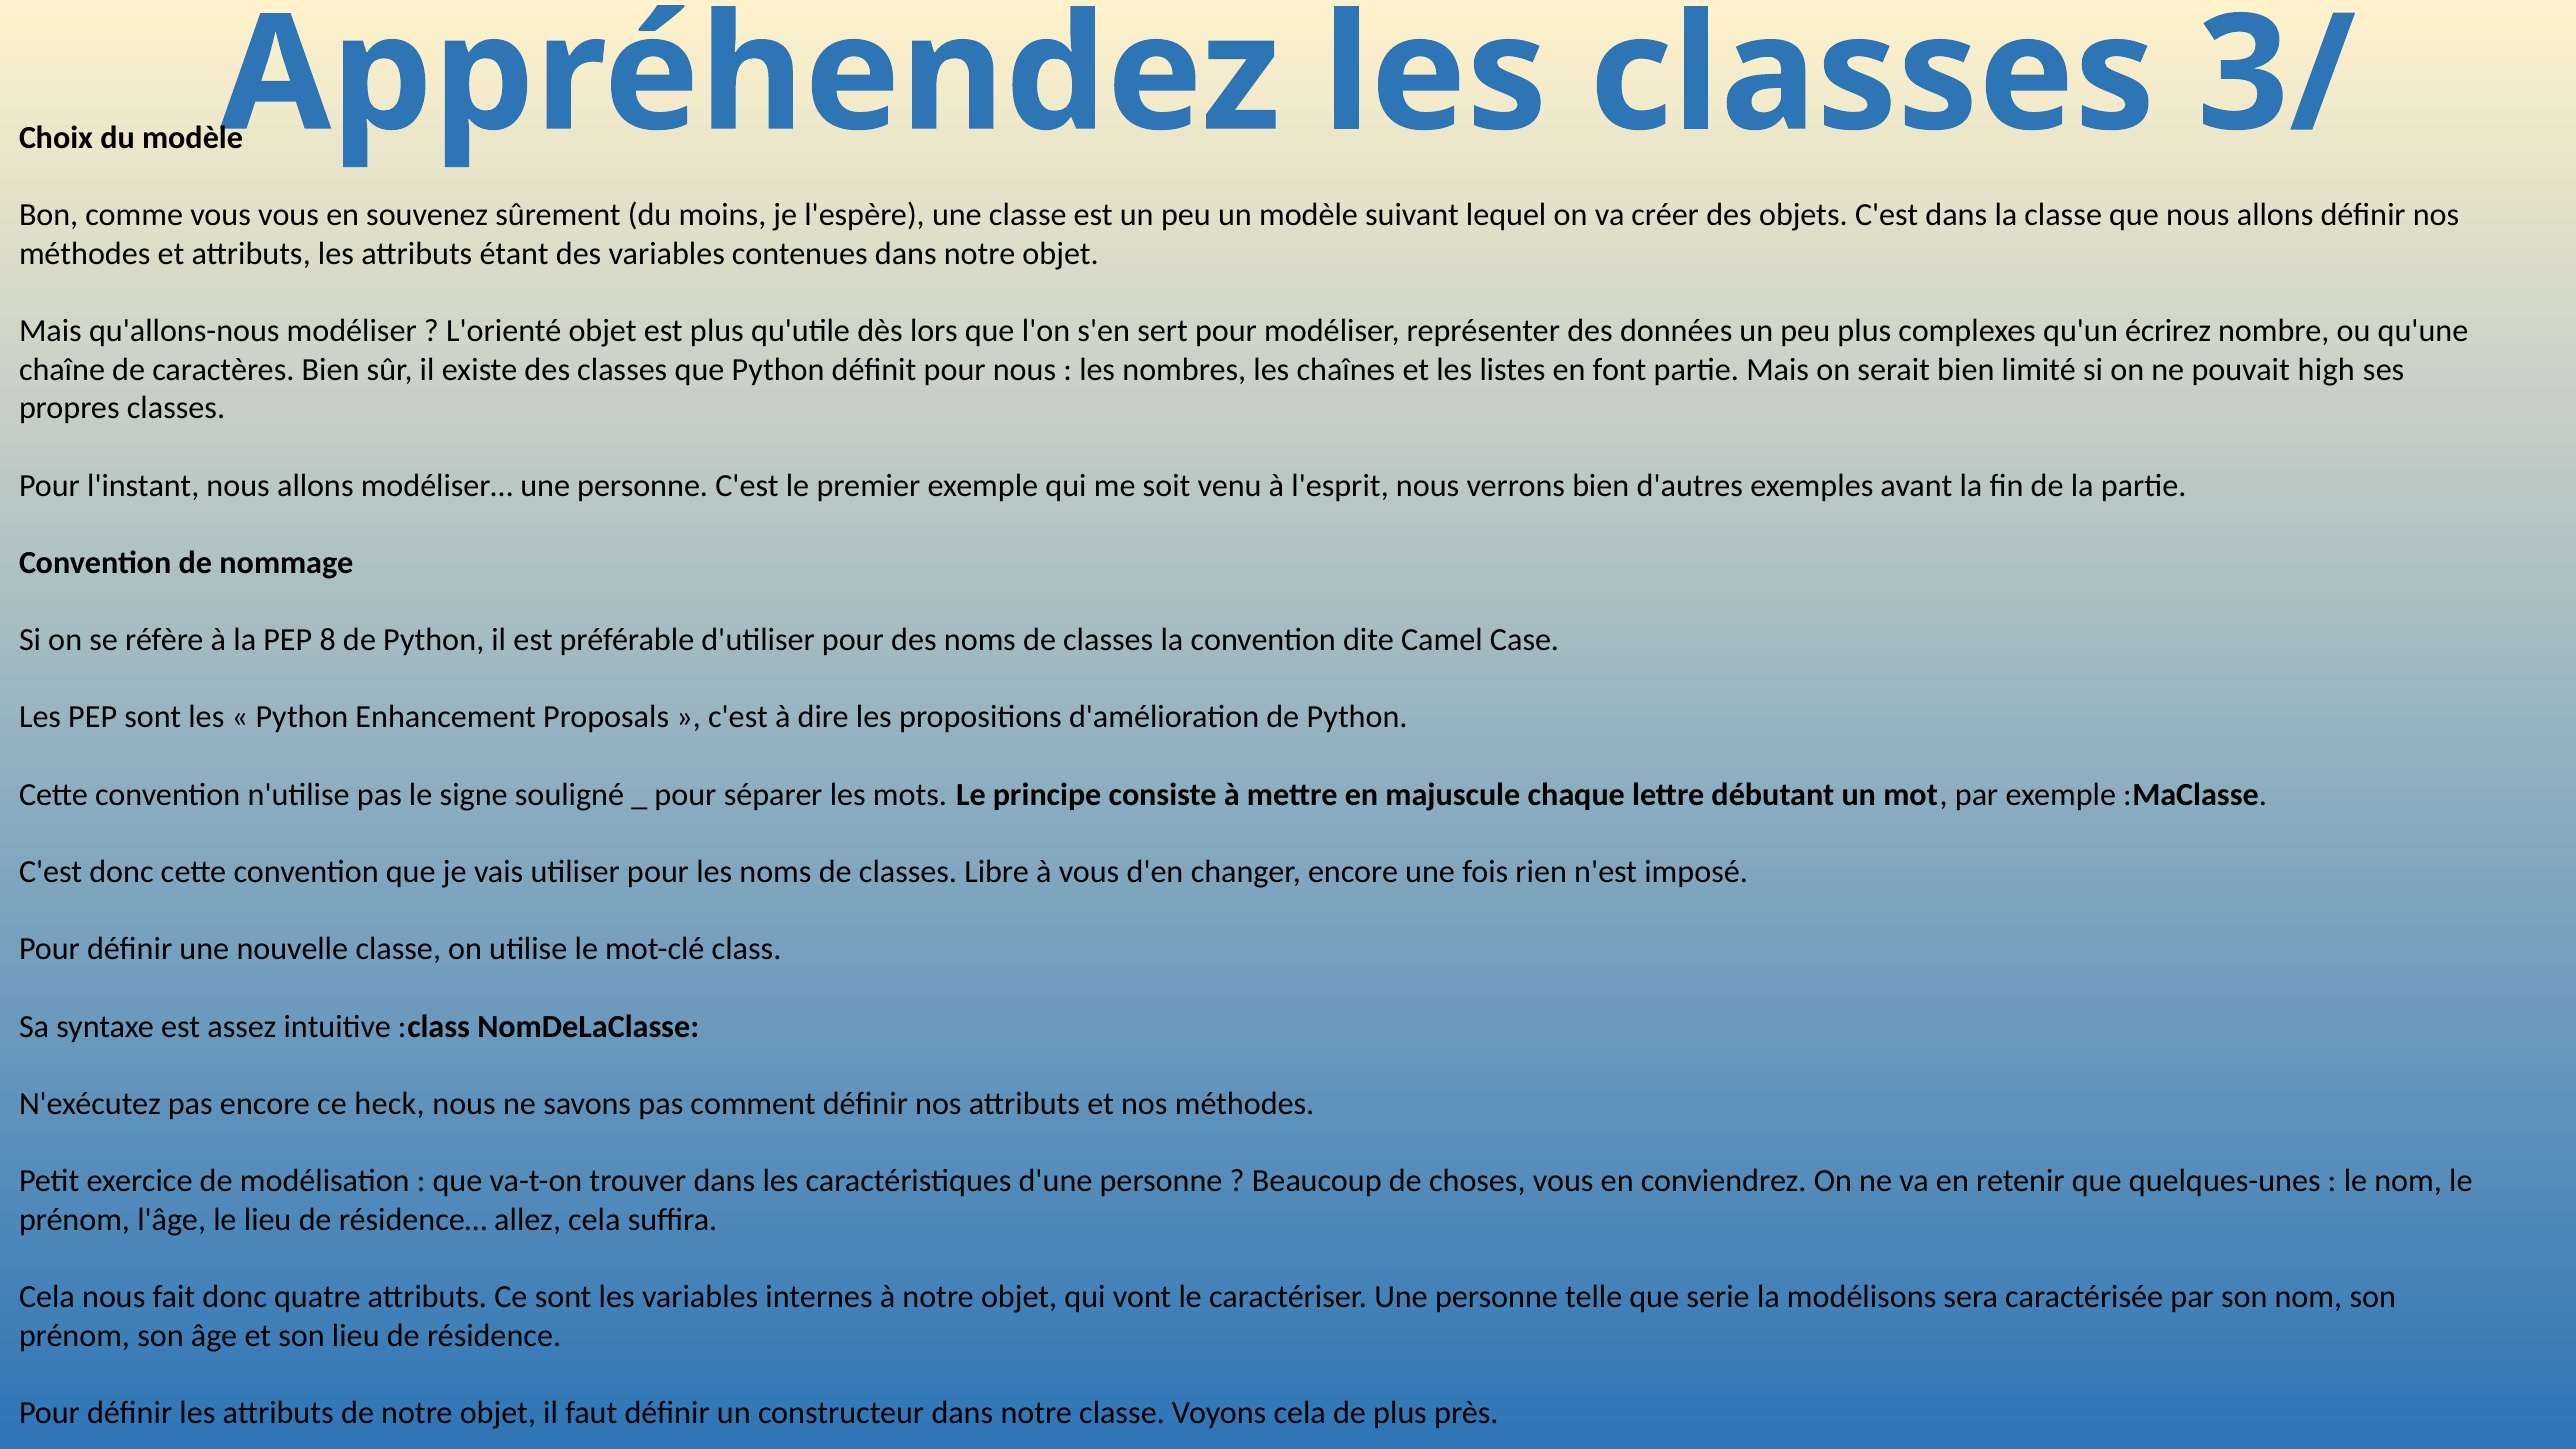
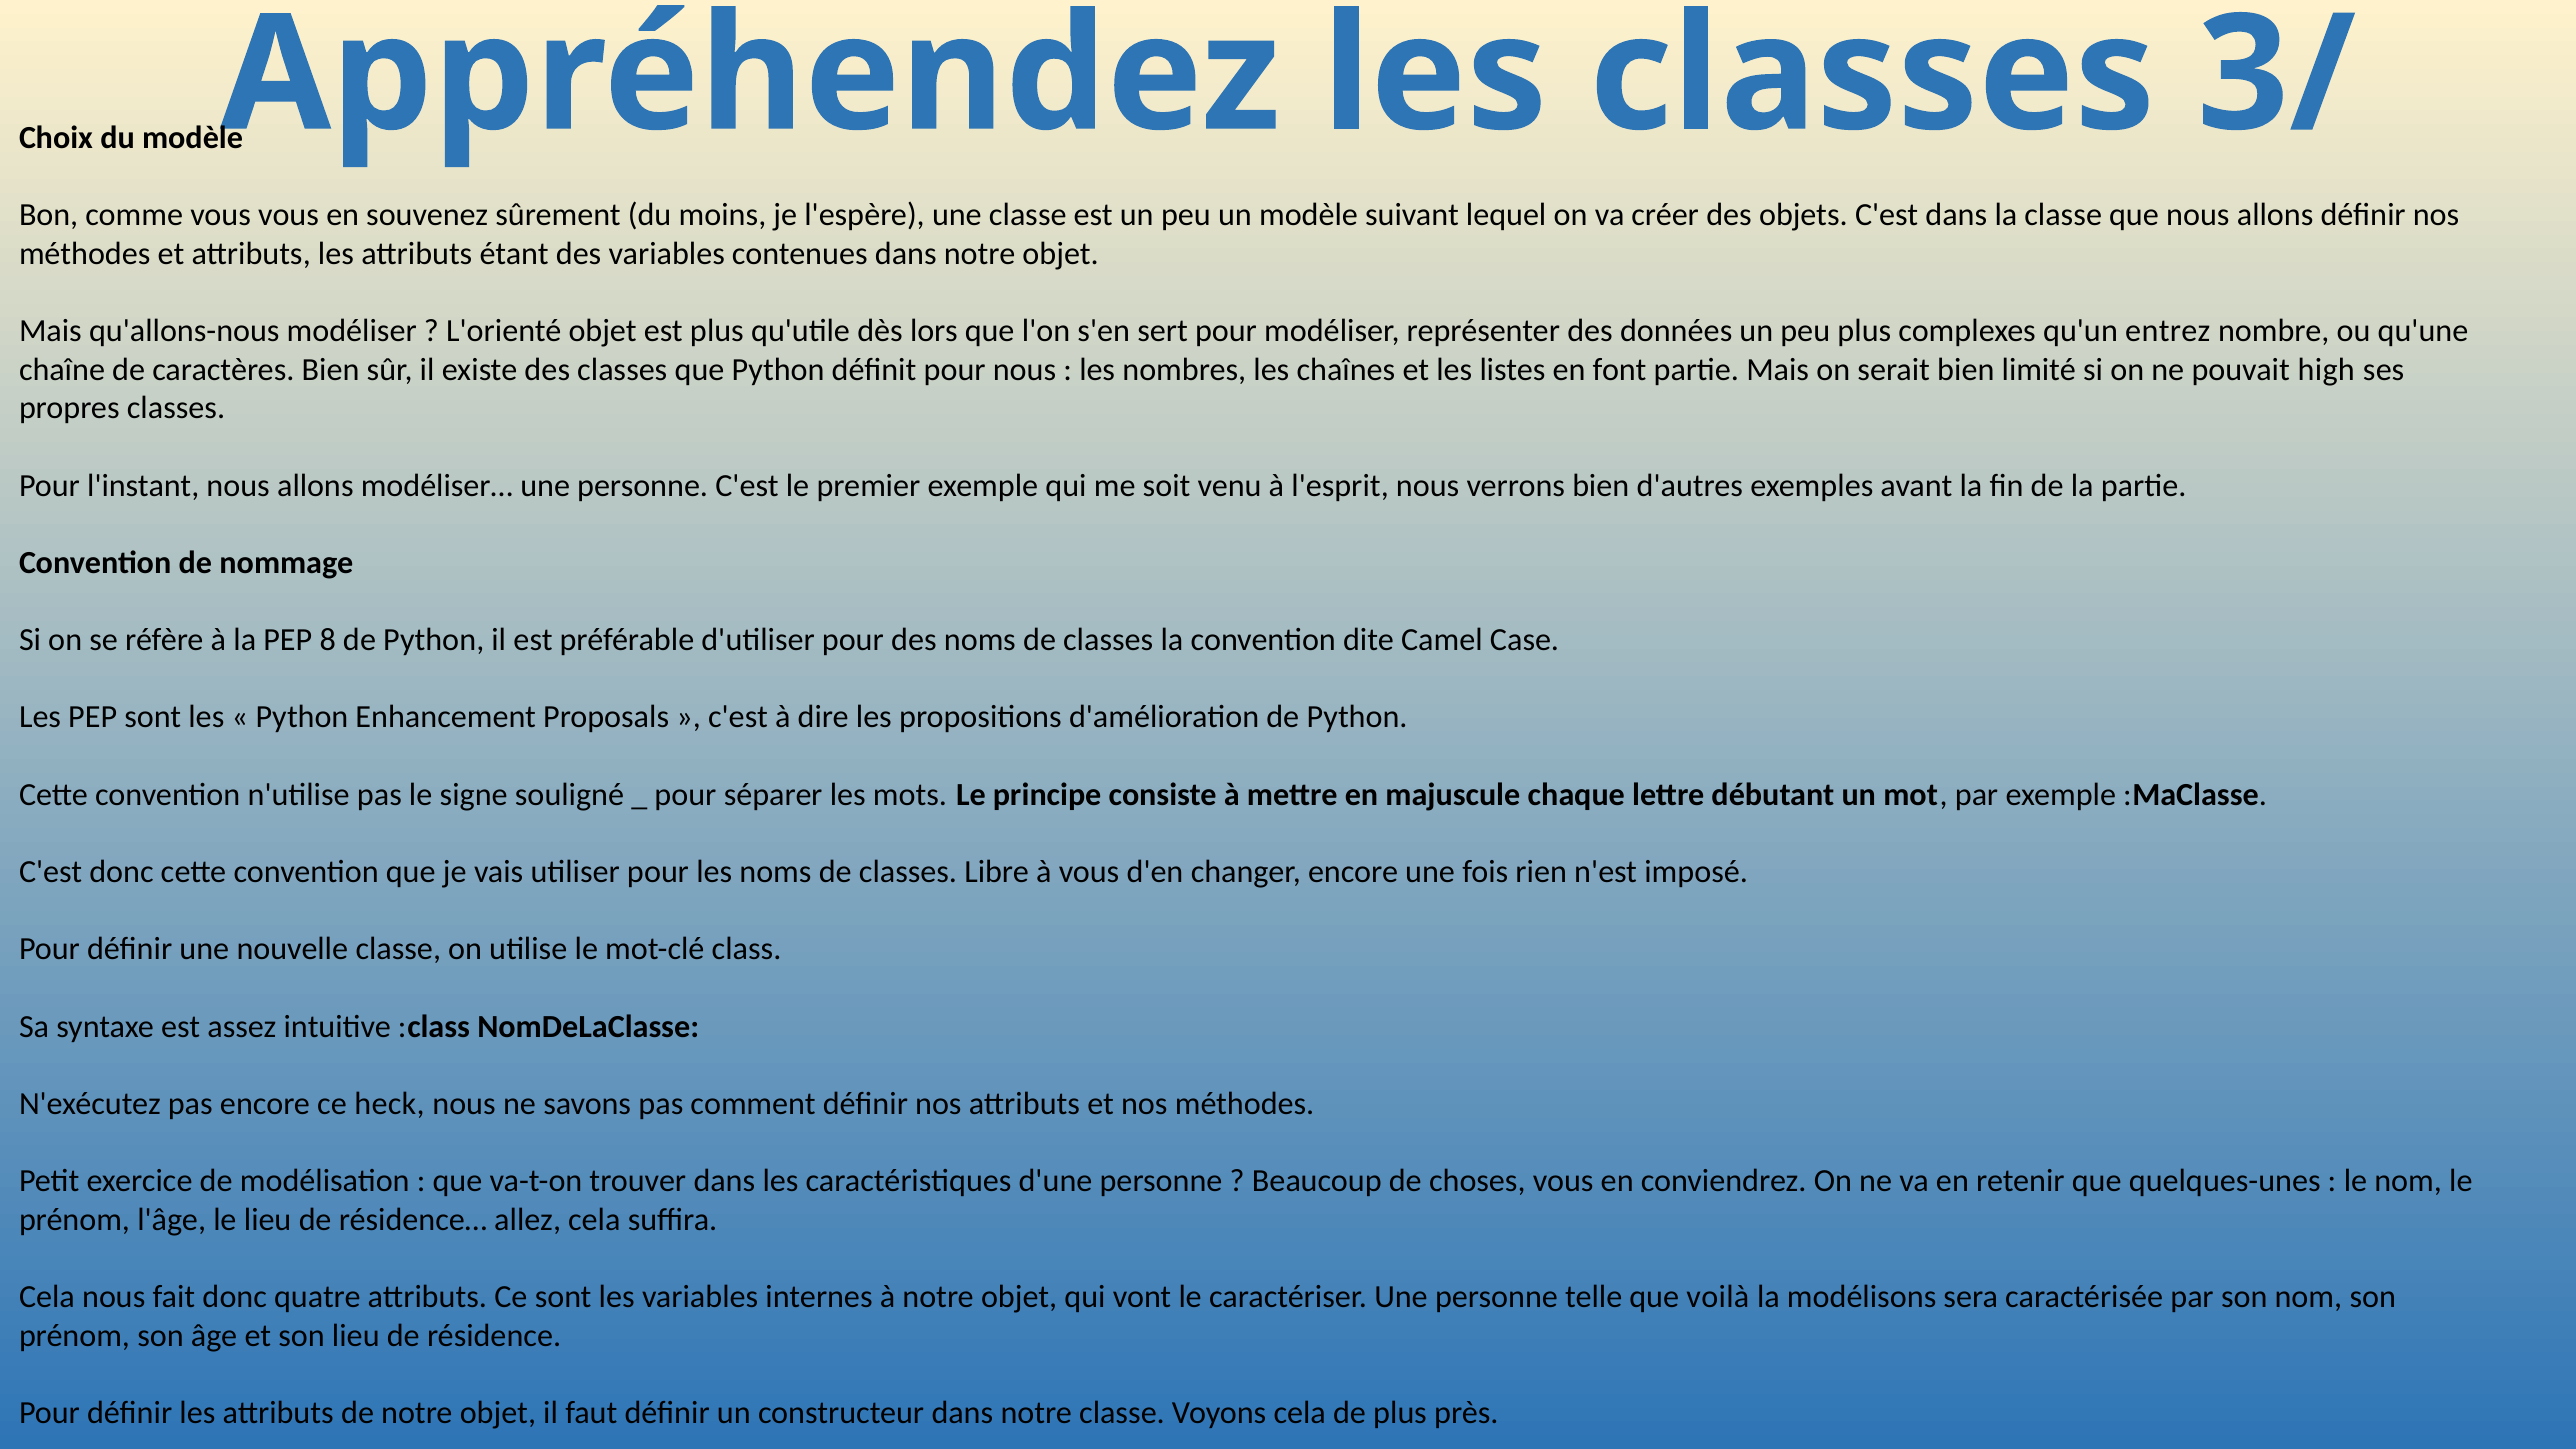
écrirez: écrirez -> entrez
serie: serie -> voilà
